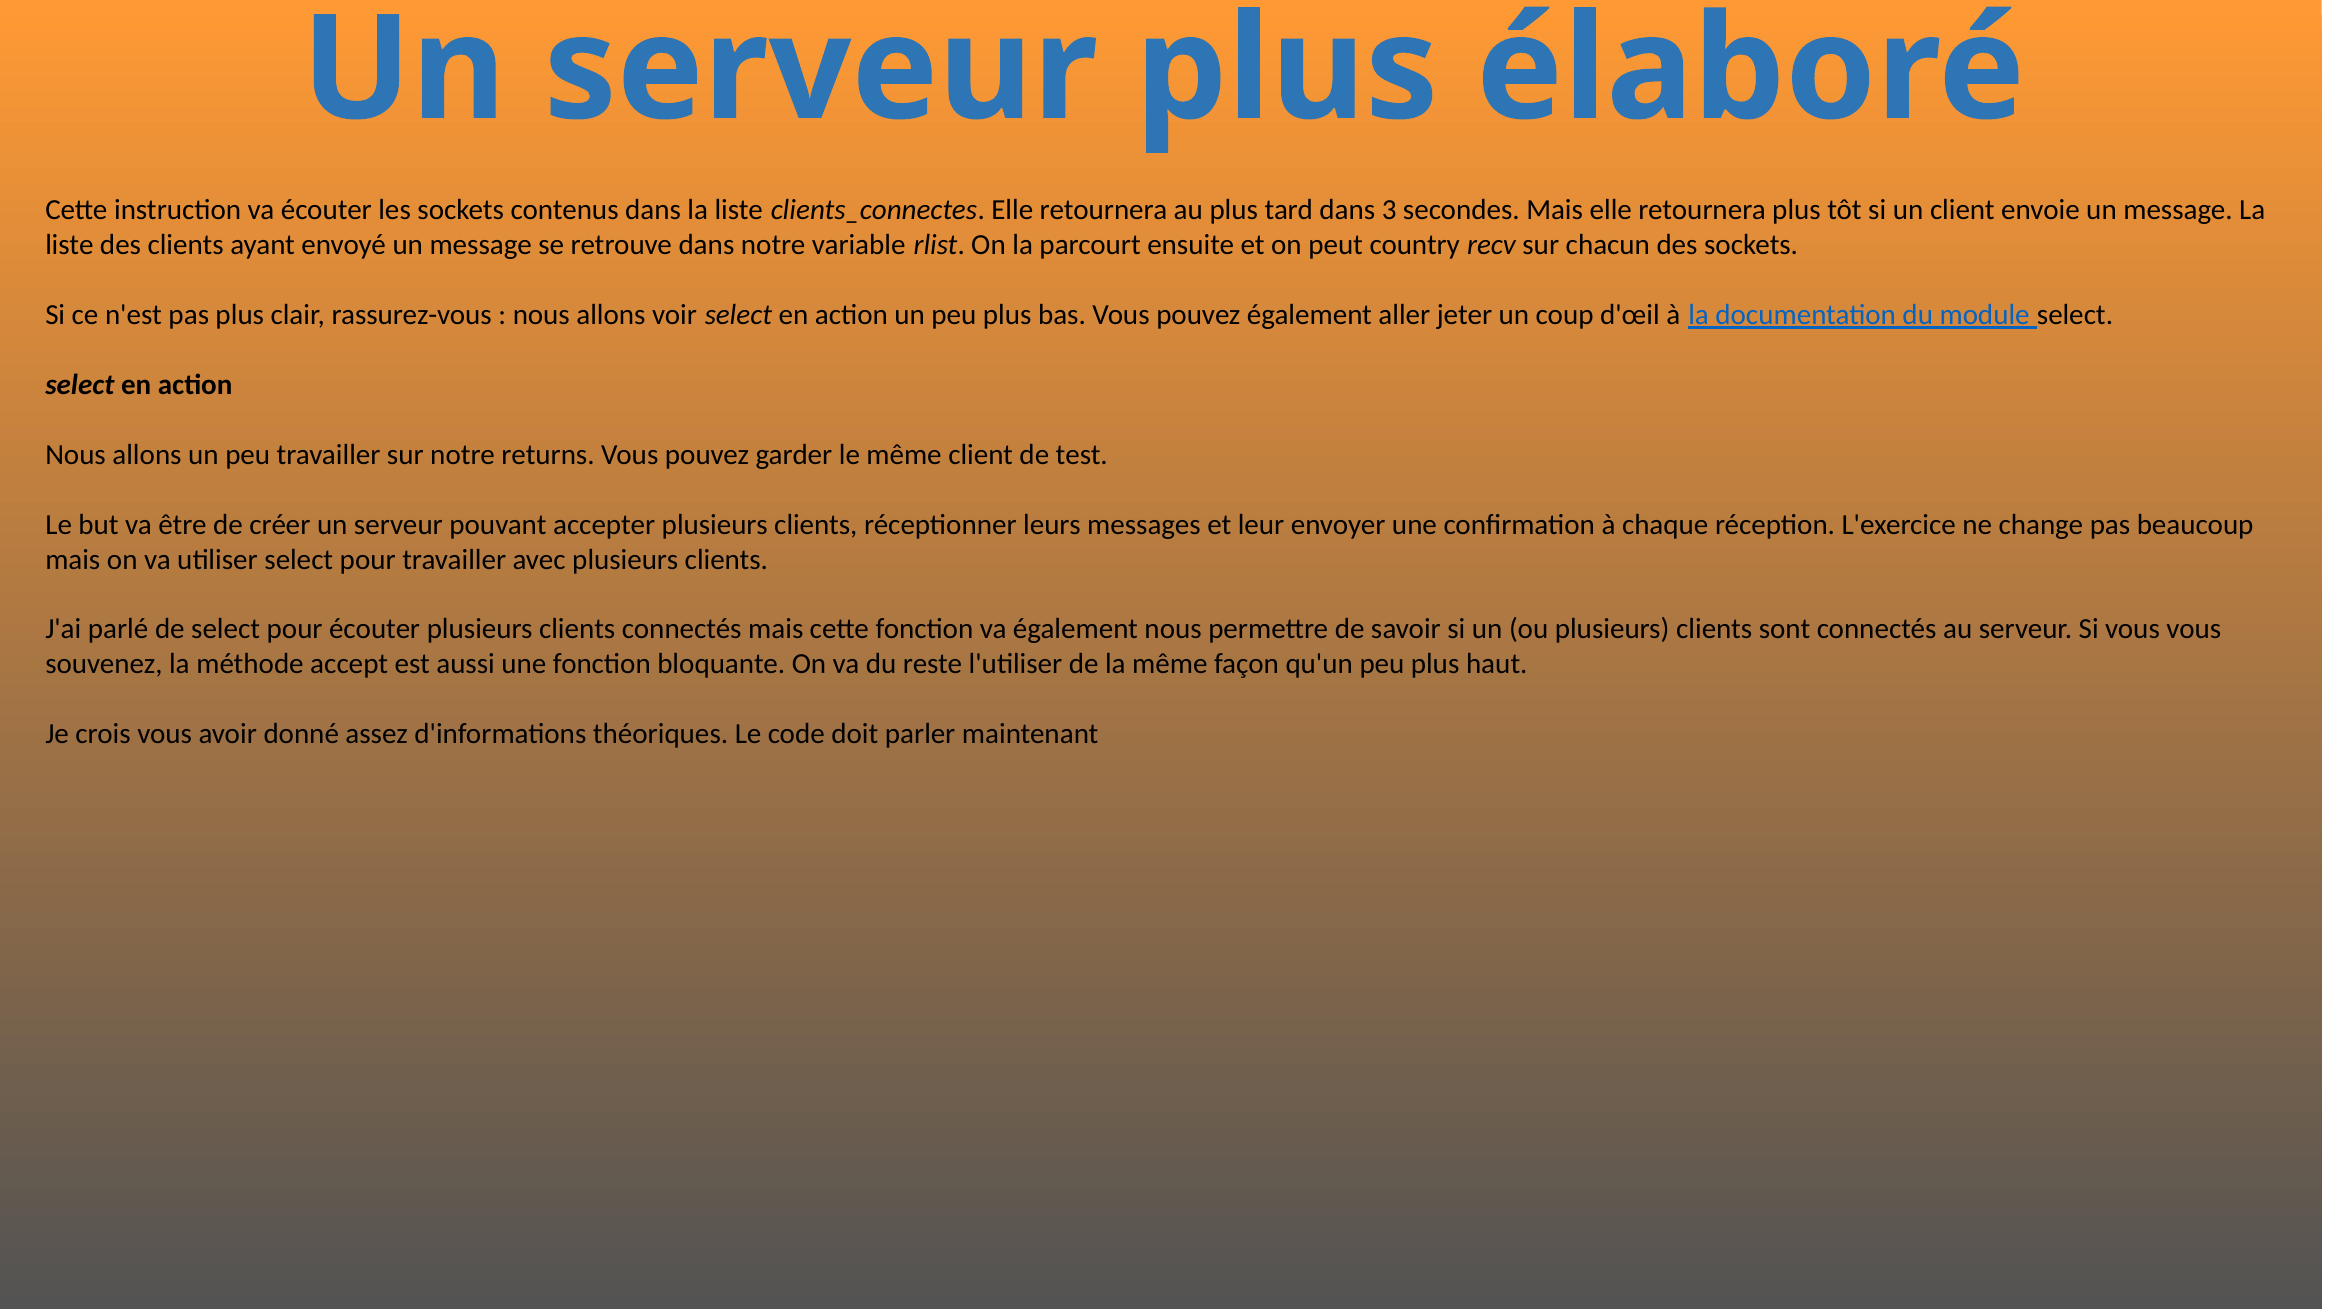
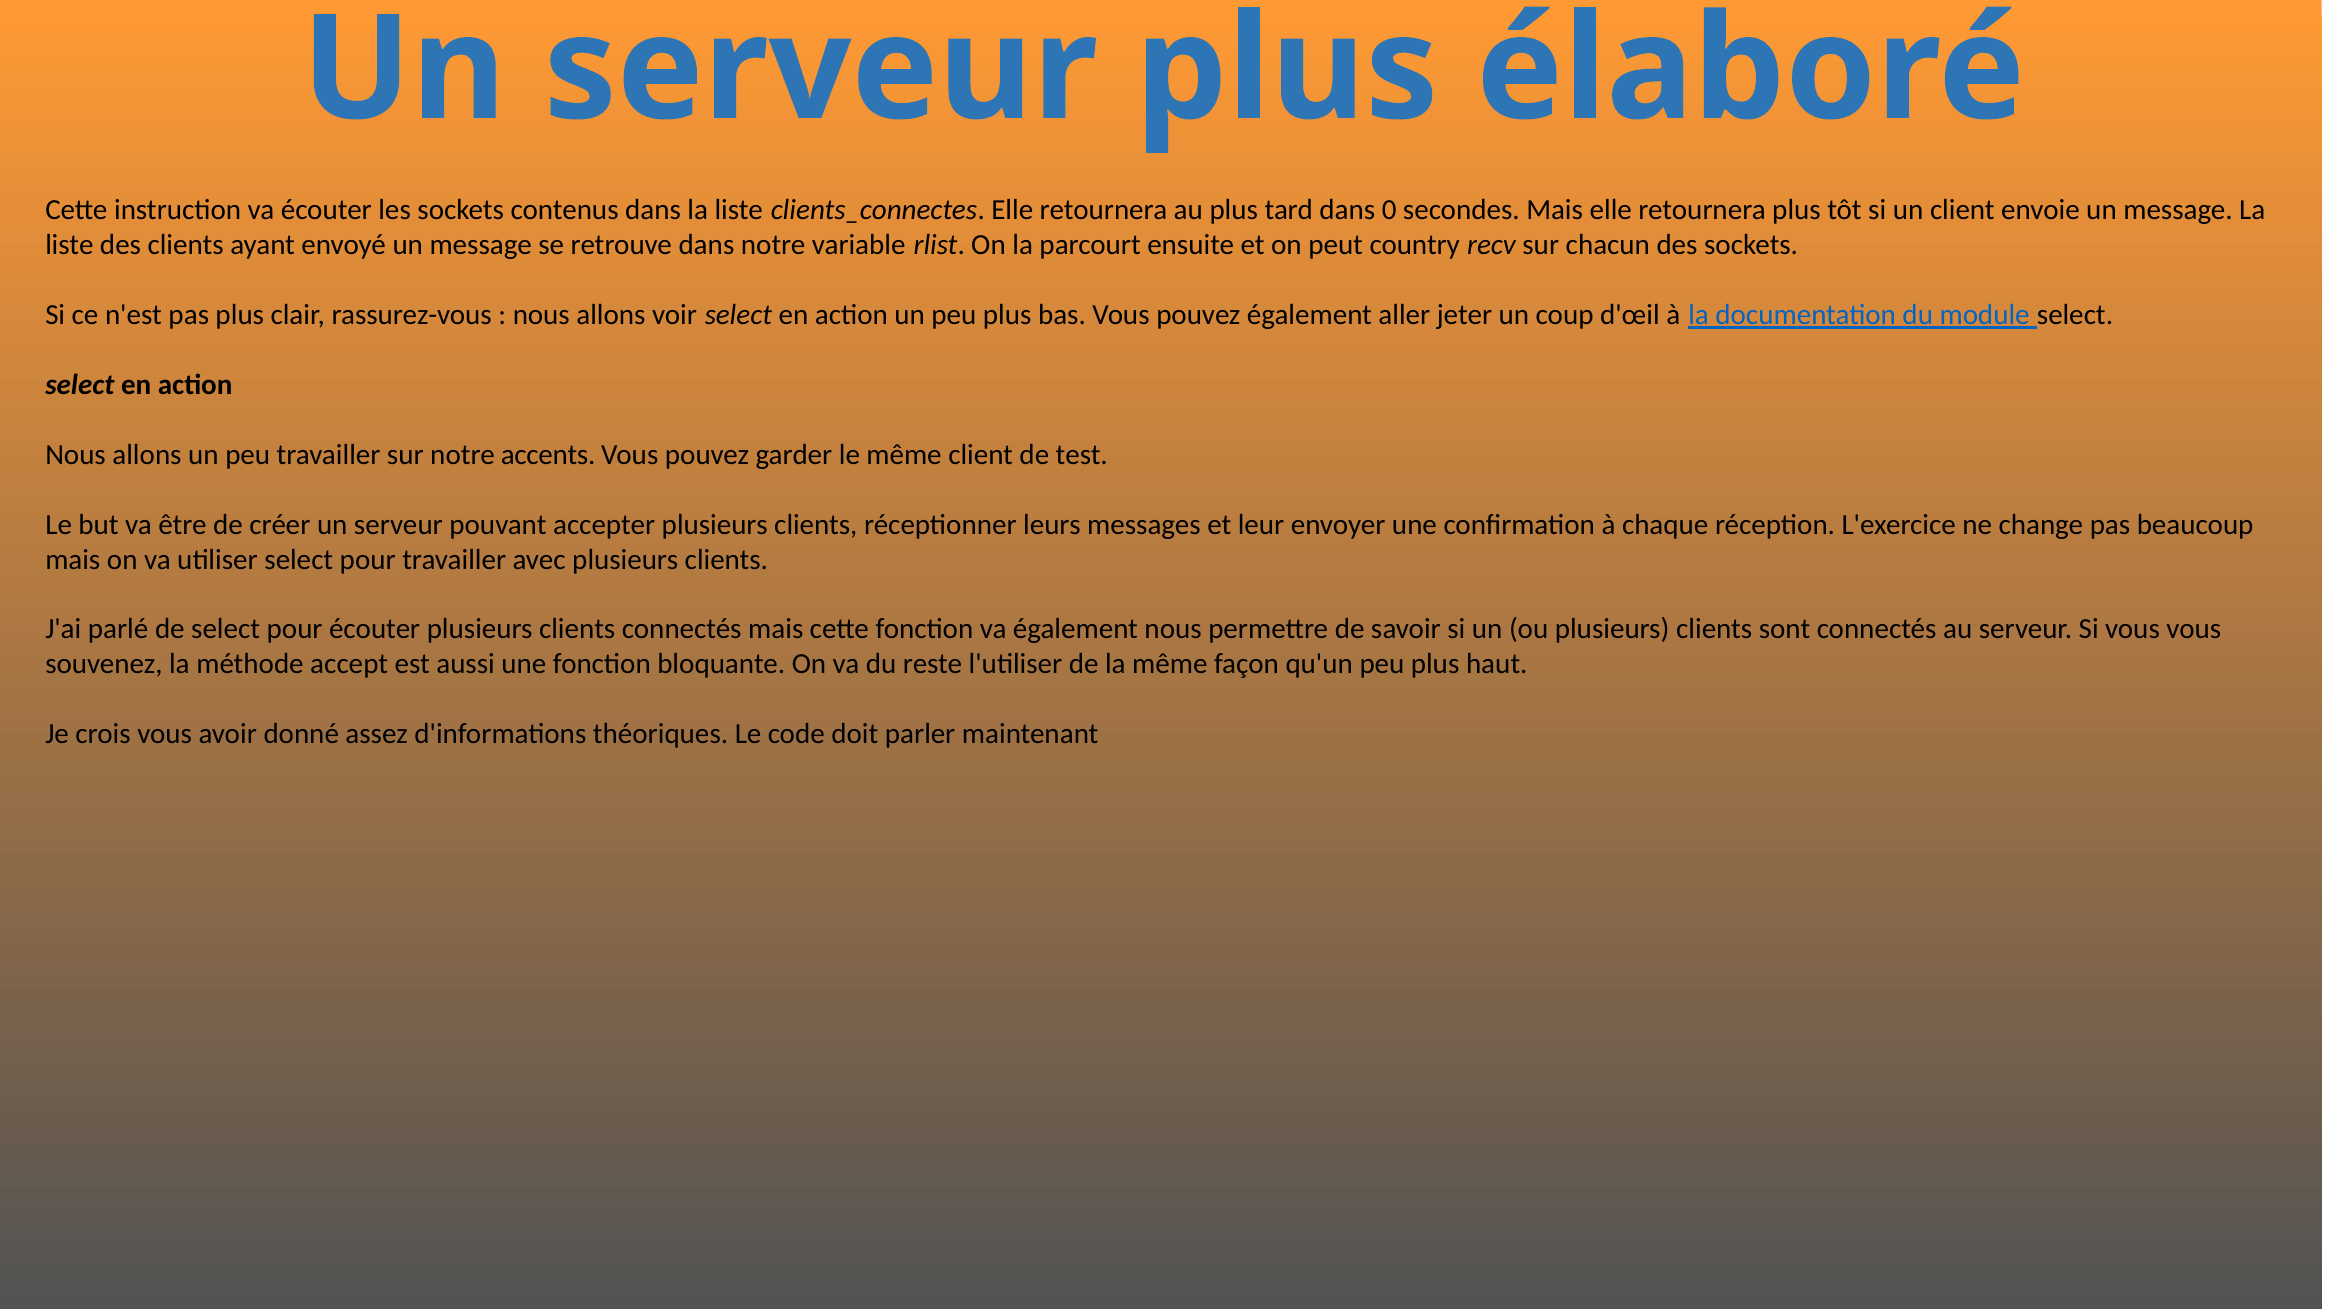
3: 3 -> 0
returns: returns -> accents
